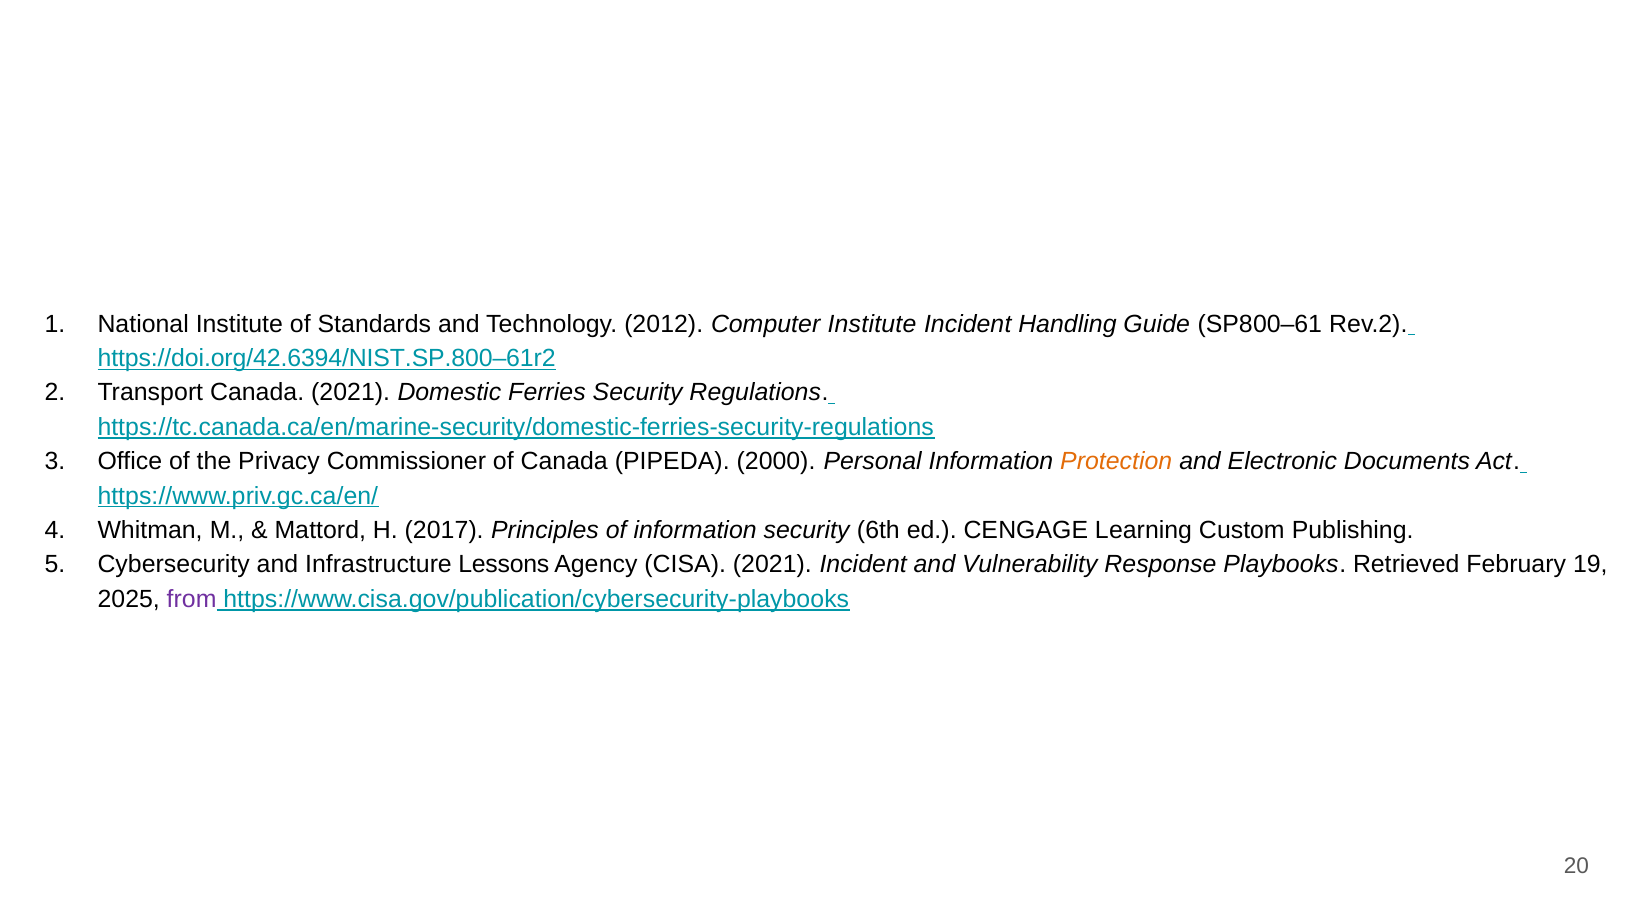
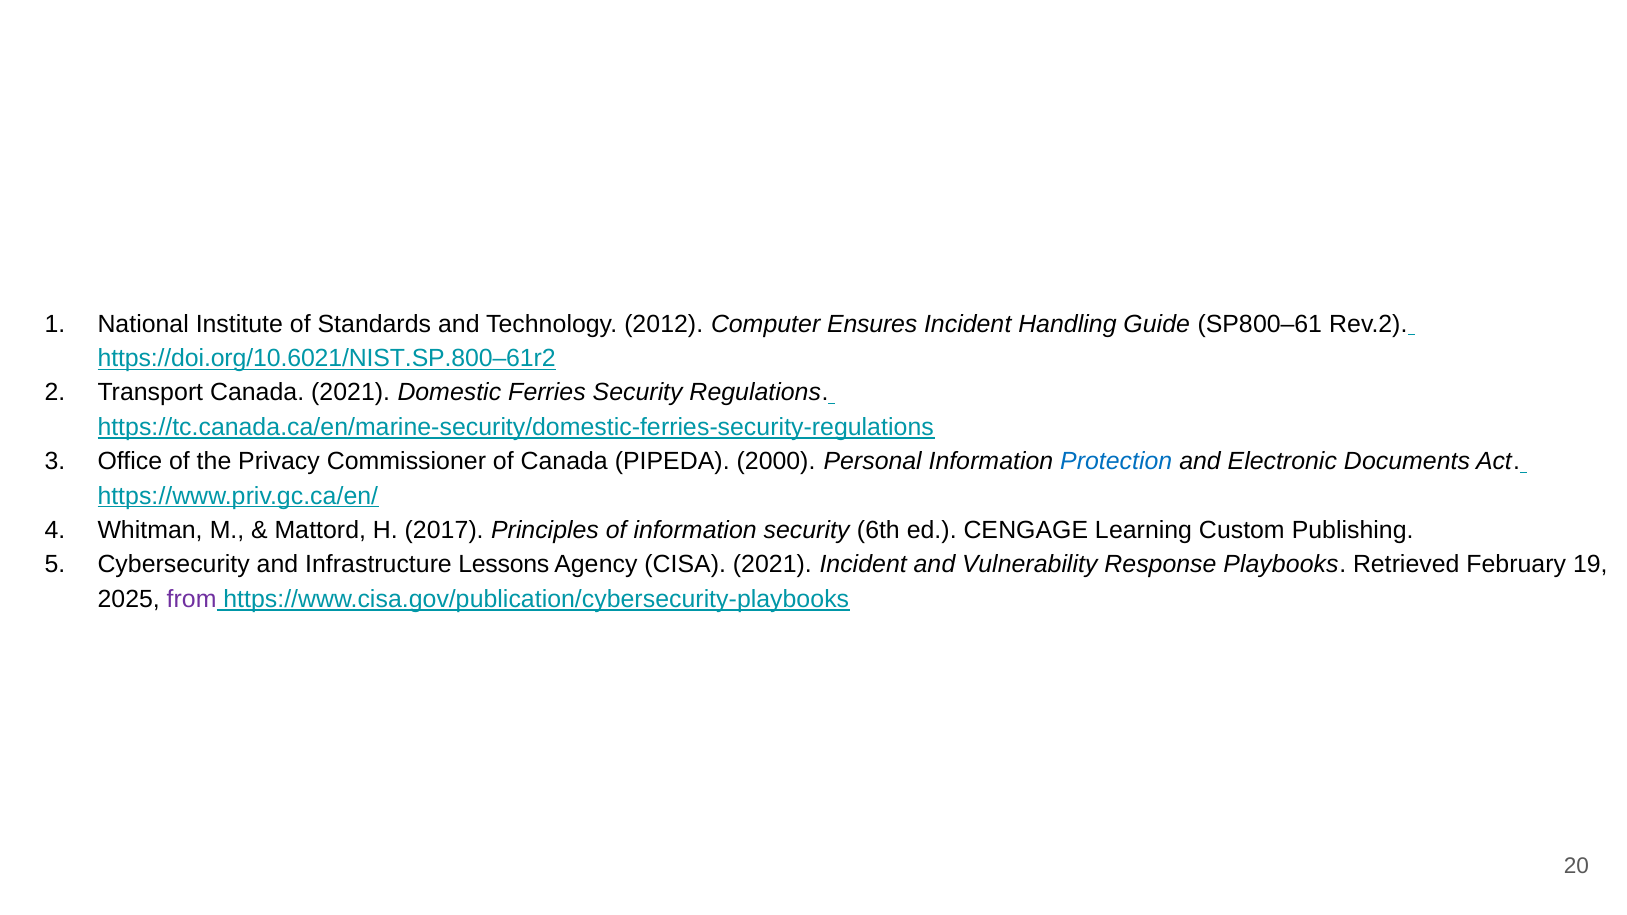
Computer Institute: Institute -> Ensures
https://doi.org/42.6394/NIST.SP.800–61r2: https://doi.org/42.6394/NIST.SP.800–61r2 -> https://doi.org/10.6021/NIST.SP.800–61r2
Protection colour: orange -> blue
